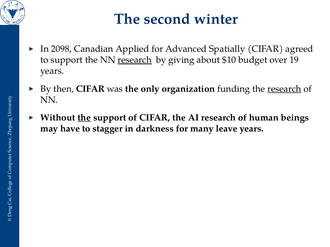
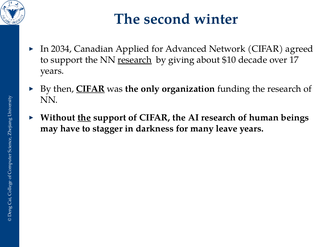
2098: 2098 -> 2034
Spatially: Spatially -> Network
budget: budget -> decade
19: 19 -> 17
CIFAR at (91, 89) underline: none -> present
research at (284, 89) underline: present -> none
